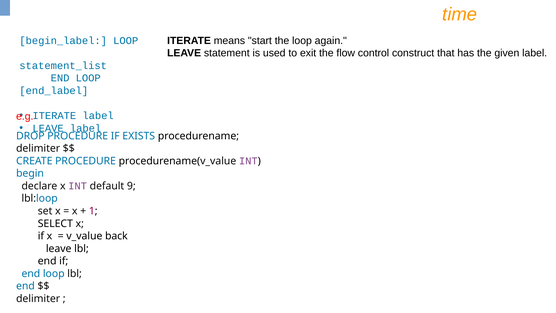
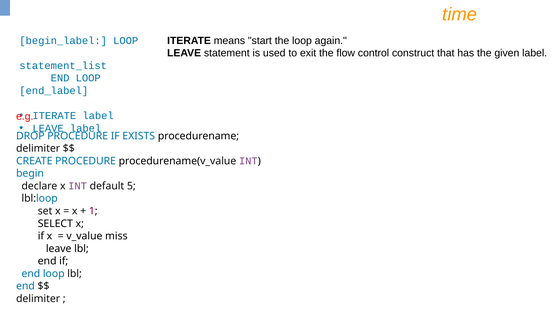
9: 9 -> 5
back: back -> miss
